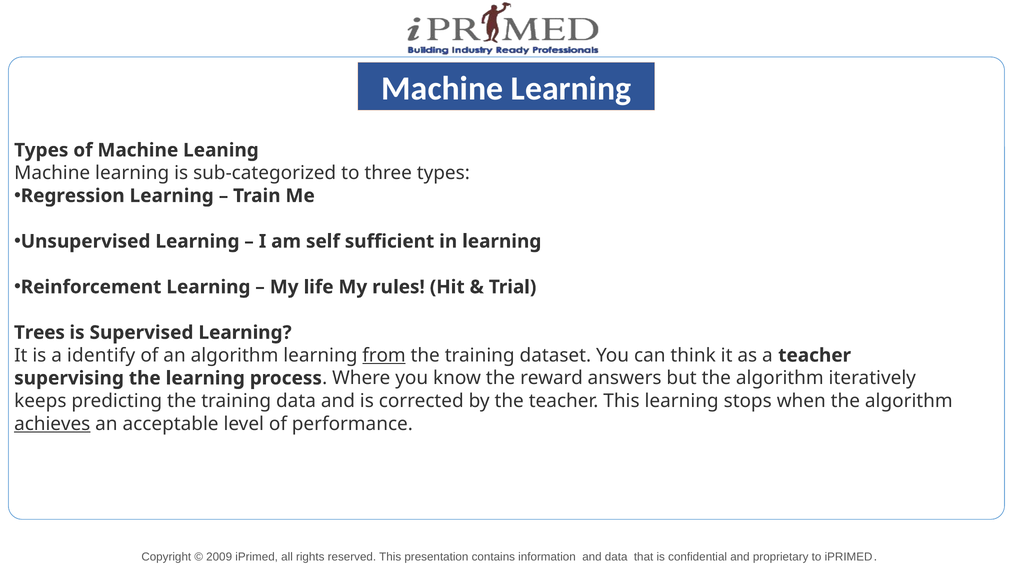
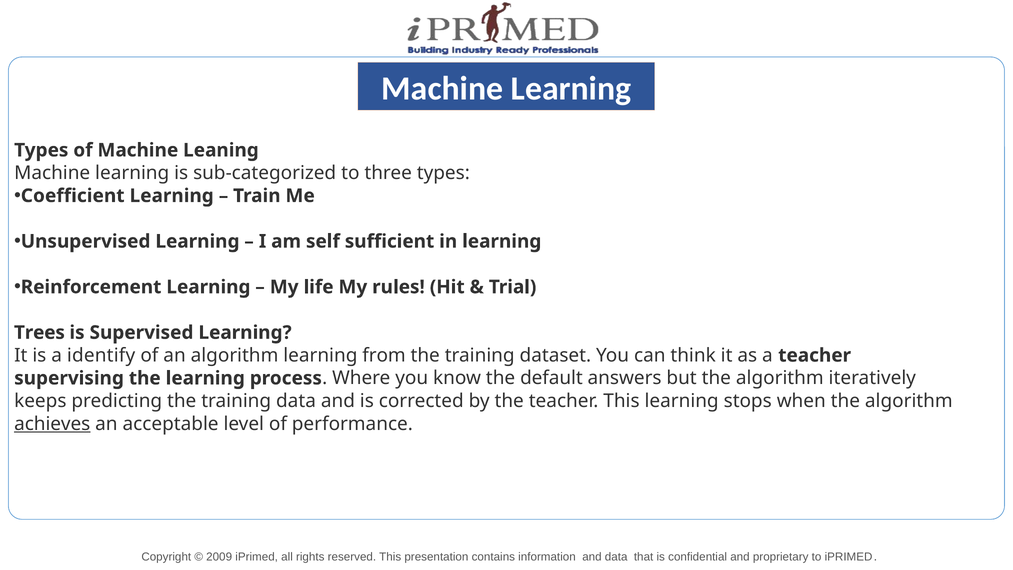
Regression: Regression -> Coefficient
from underline: present -> none
reward: reward -> default
